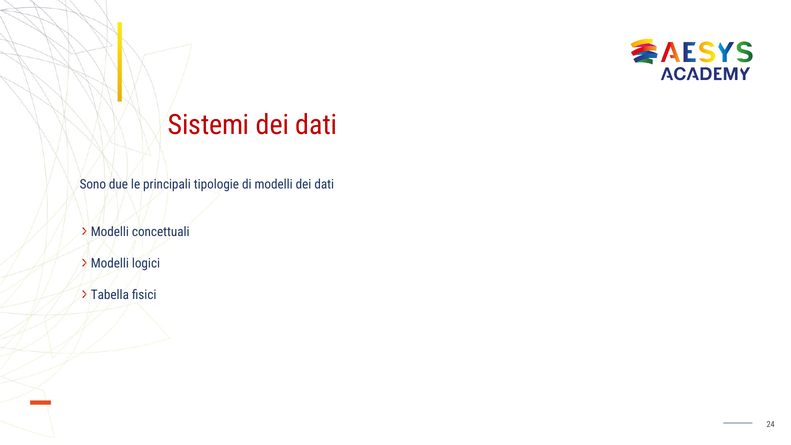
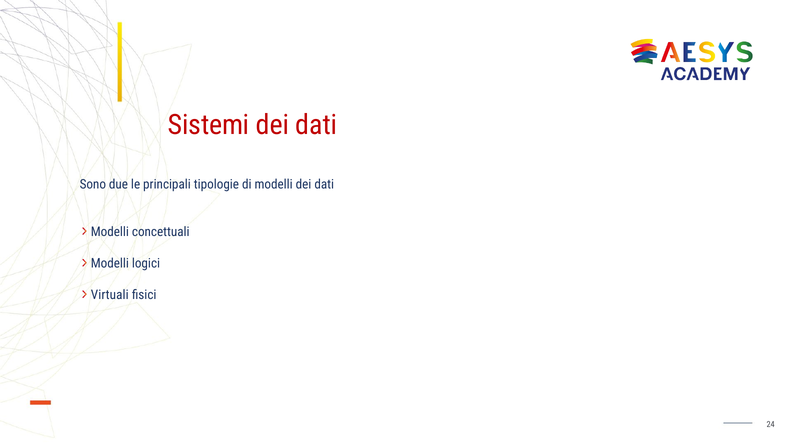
Tabella: Tabella -> Virtuali
